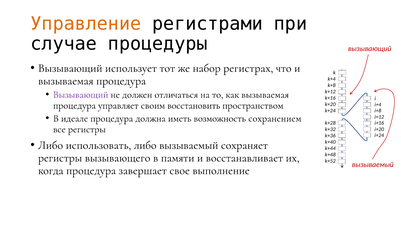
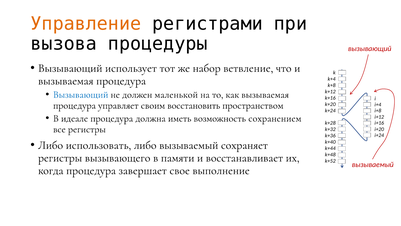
случае: случае -> вызова
регистрах: регистрах -> ветвление
Вызывающий at (81, 94) colour: purple -> blue
отличаться: отличаться -> маленькой
